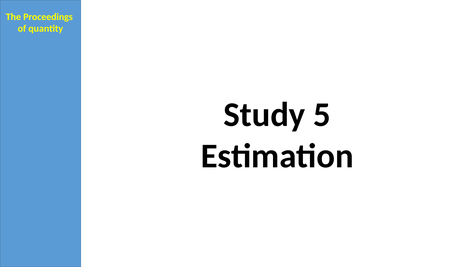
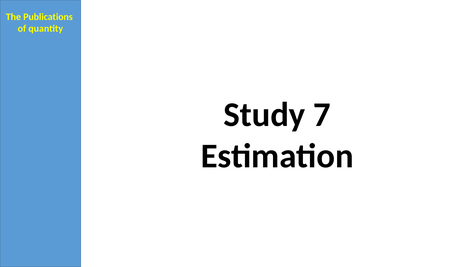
Proceedings: Proceedings -> Publications
5: 5 -> 7
